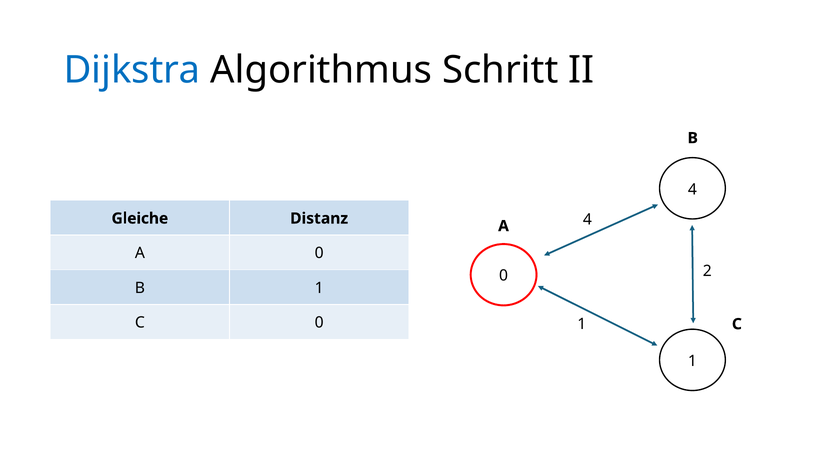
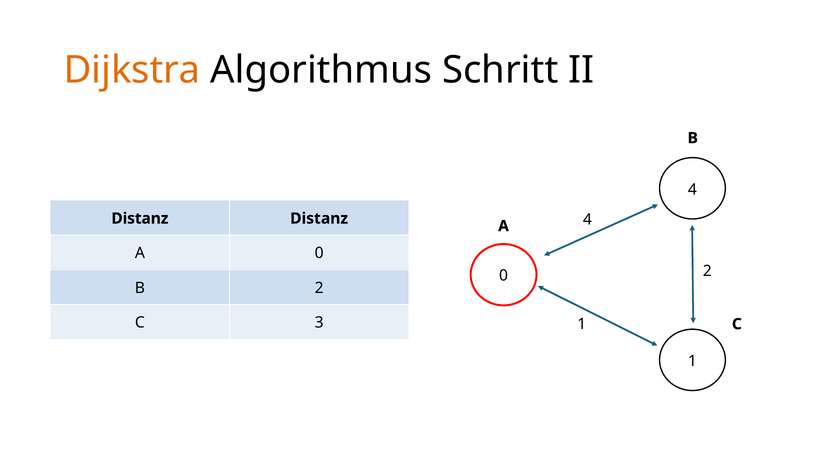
Dijkstra colour: blue -> orange
Gleiche at (140, 218): Gleiche -> Distanz
B 1: 1 -> 2
C 0: 0 -> 3
